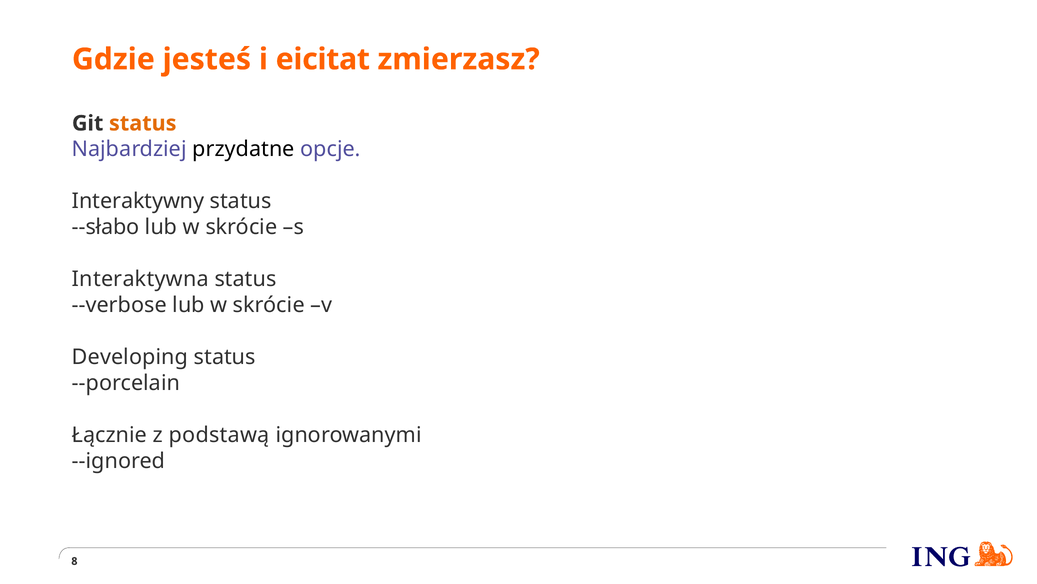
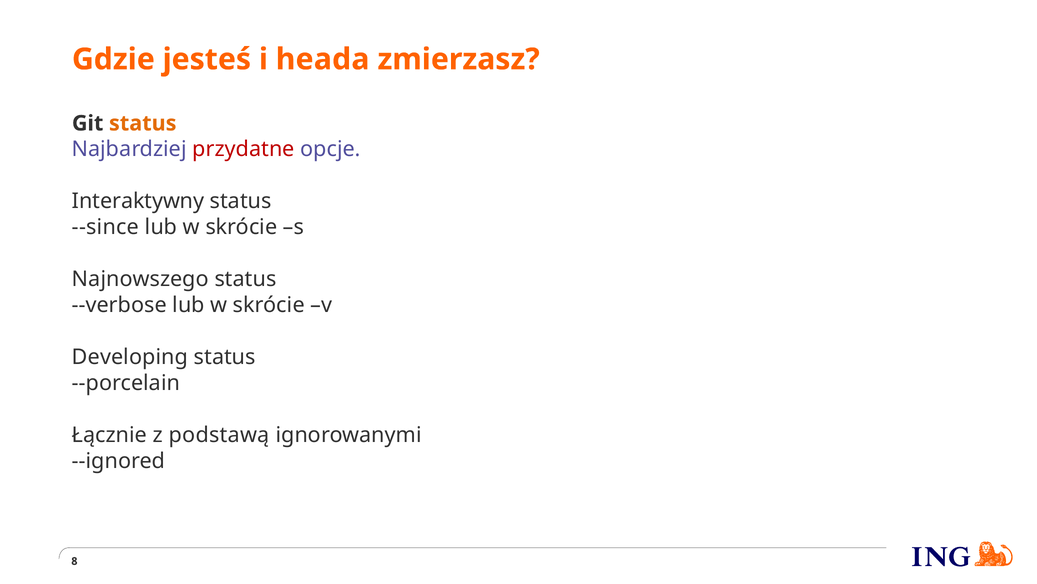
eicitat: eicitat -> heada
przydatne colour: black -> red
--słabo: --słabo -> --since
Interaktywna: Interaktywna -> Najnowszego
